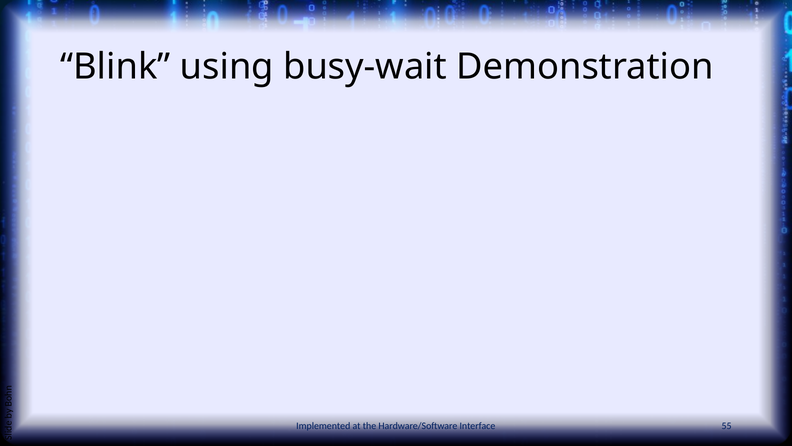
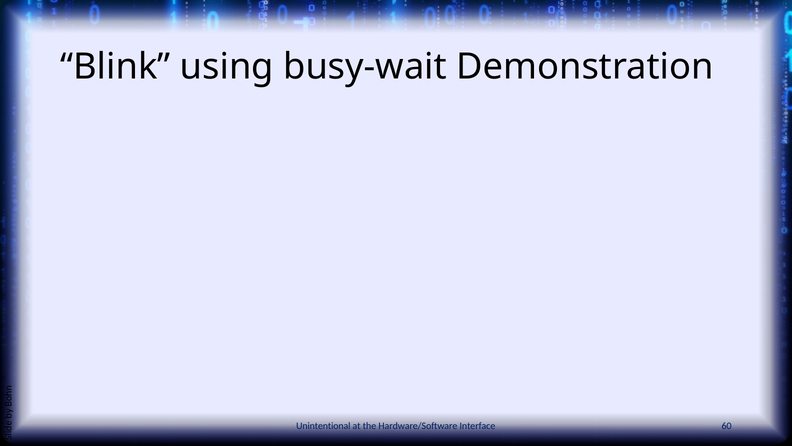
Implemented: Implemented -> Unintentional
55: 55 -> 60
